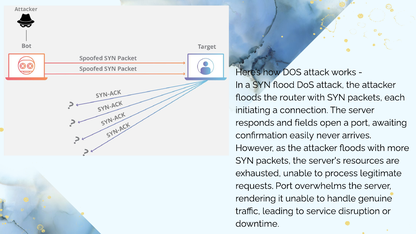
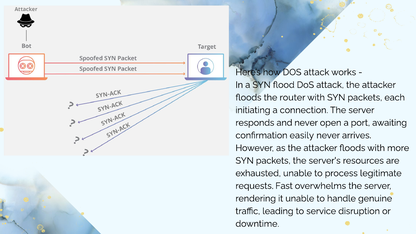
and fields: fields -> never
requests Port: Port -> Fast
